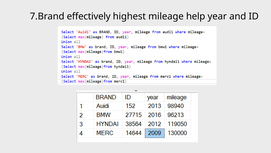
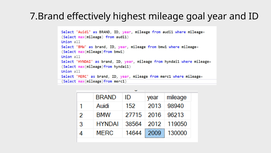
help: help -> goal
